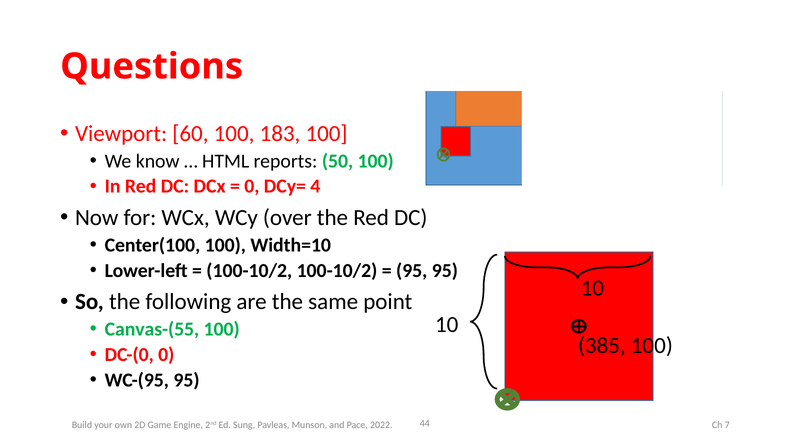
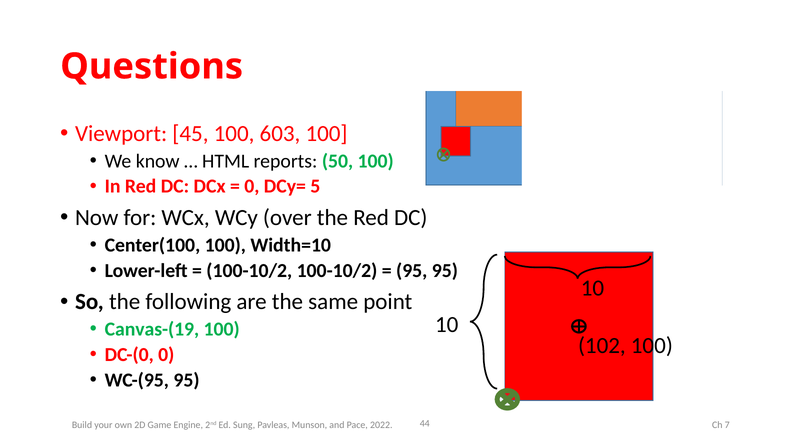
60: 60 -> 45
183: 183 -> 603
4: 4 -> 5
Canvas-(55: Canvas-(55 -> Canvas-(19
385: 385 -> 102
